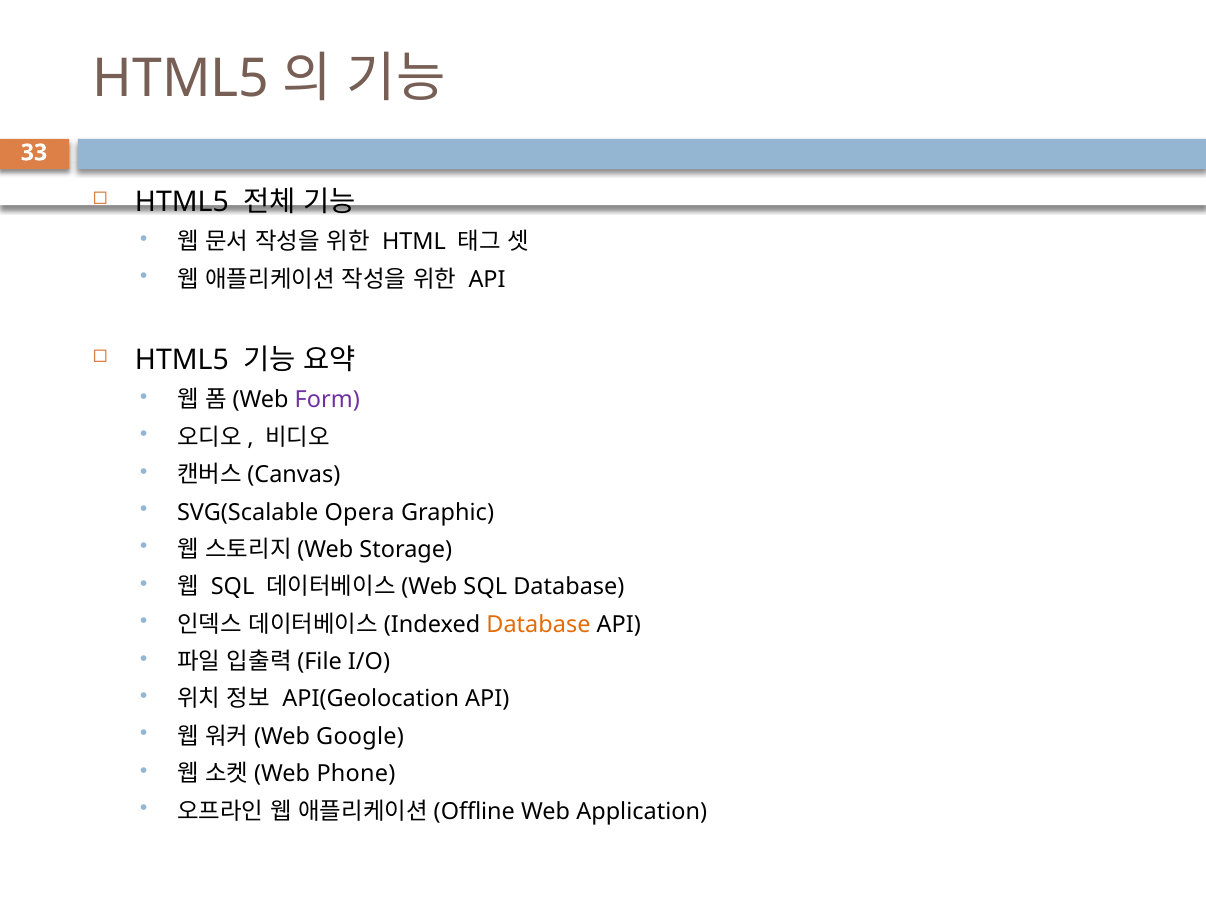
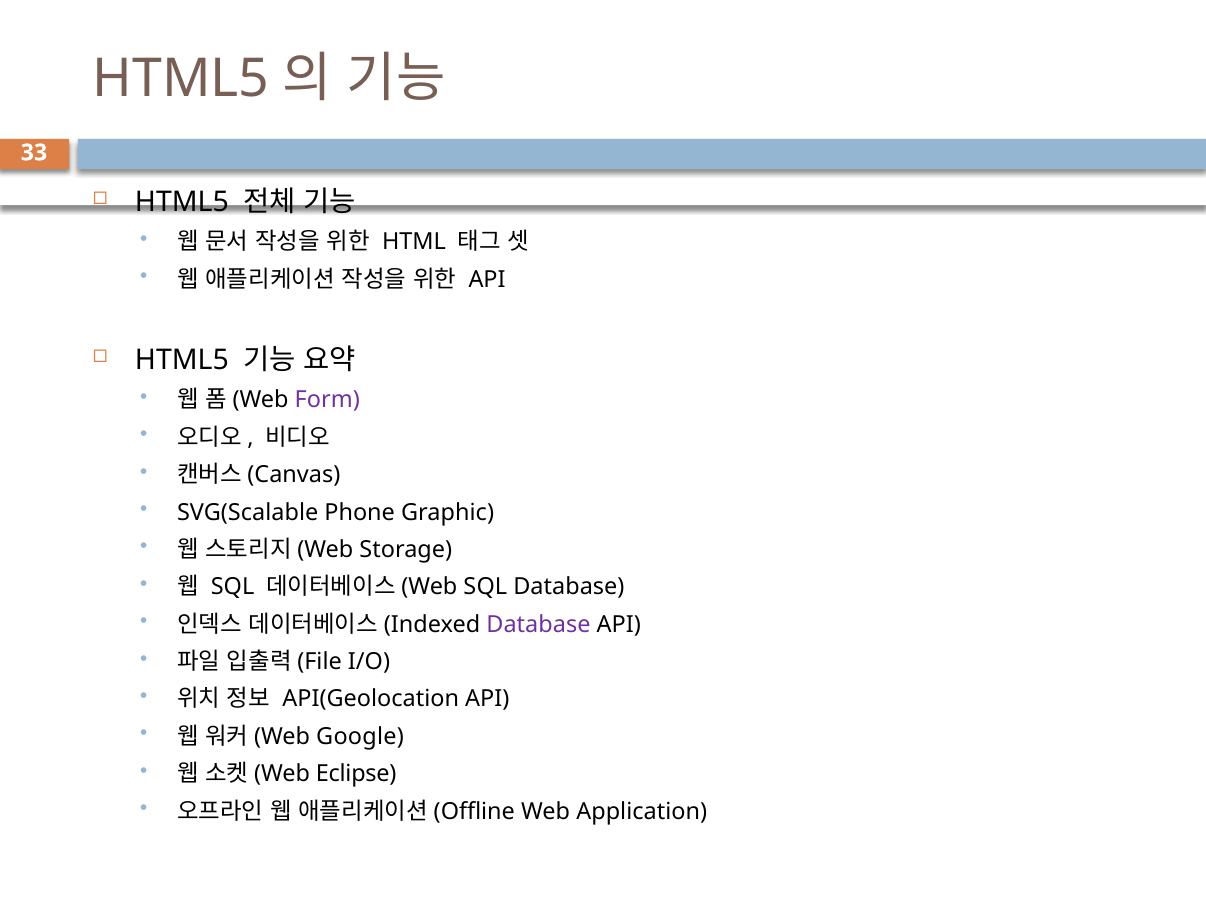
Opera: Opera -> Phone
Database at (538, 624) colour: orange -> purple
Phone: Phone -> Eclipse
